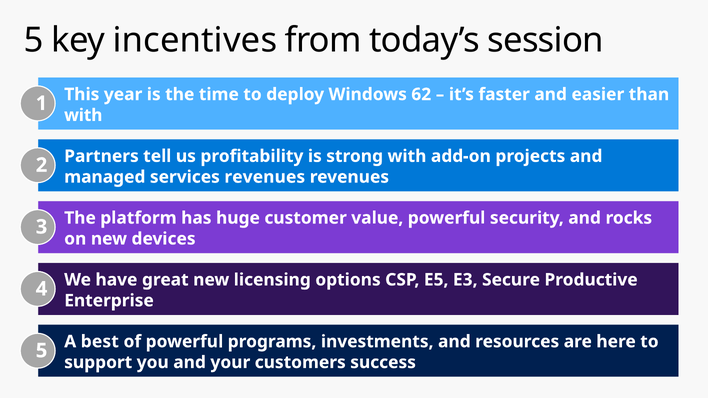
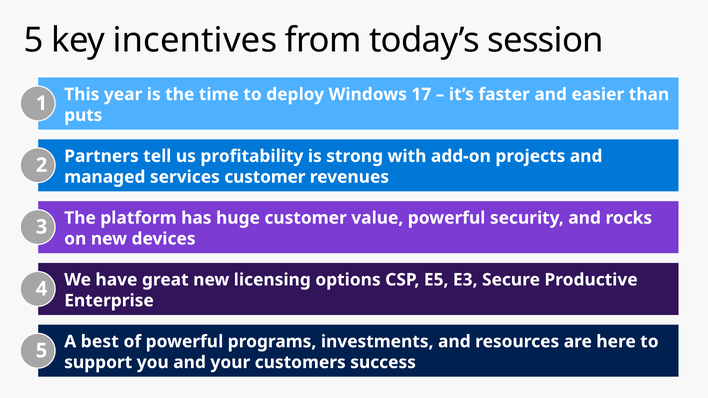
62: 62 -> 17
with at (83, 115): with -> puts
services revenues: revenues -> customer
